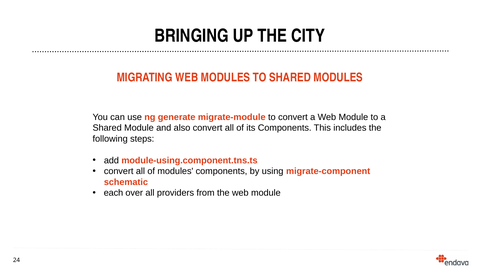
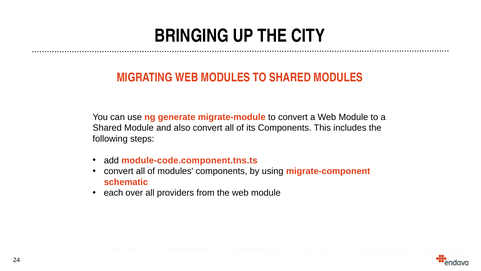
module-using.component.tns.ts: module-using.component.tns.ts -> module-code.component.tns.ts
